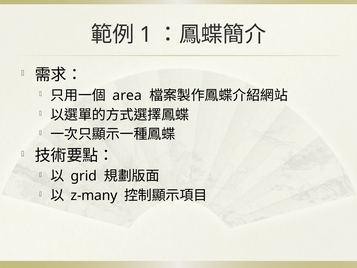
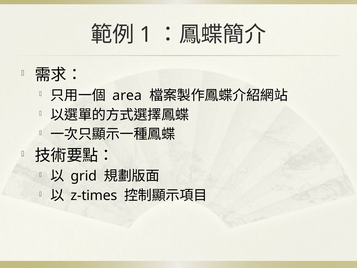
z-many: z-many -> z-times
